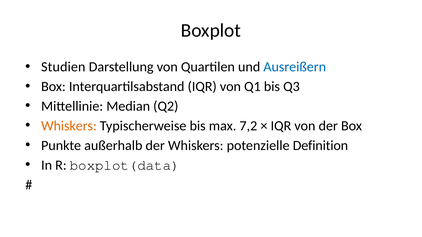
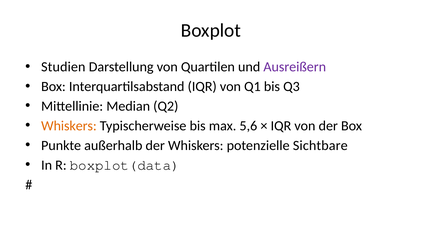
Ausreißern colour: blue -> purple
7,2: 7,2 -> 5,6
Definition: Definition -> Sichtbare
